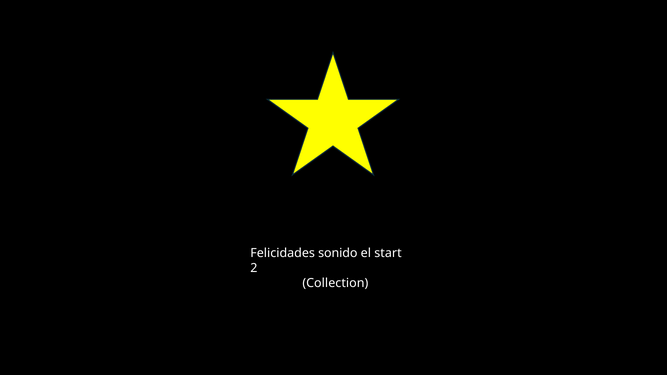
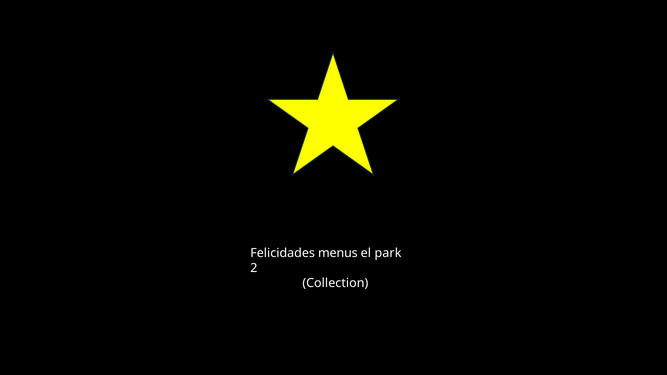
sonido: sonido -> menus
start: start -> park
